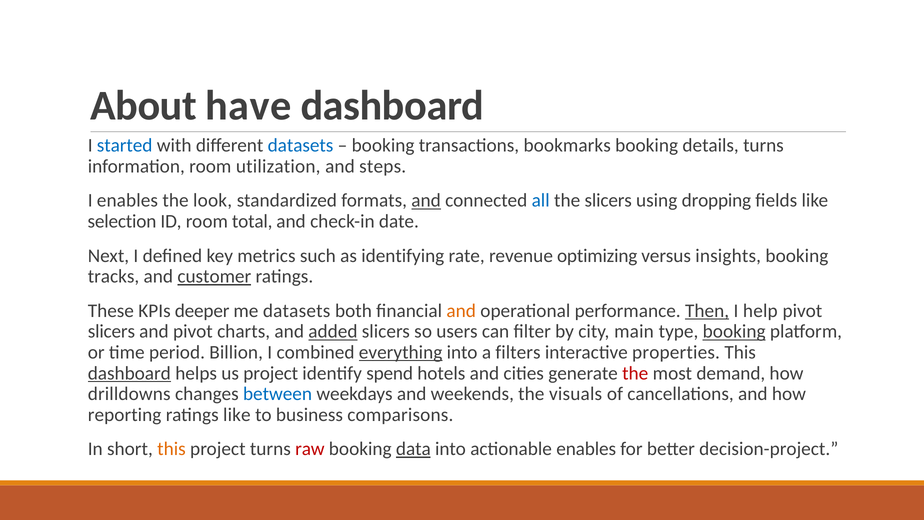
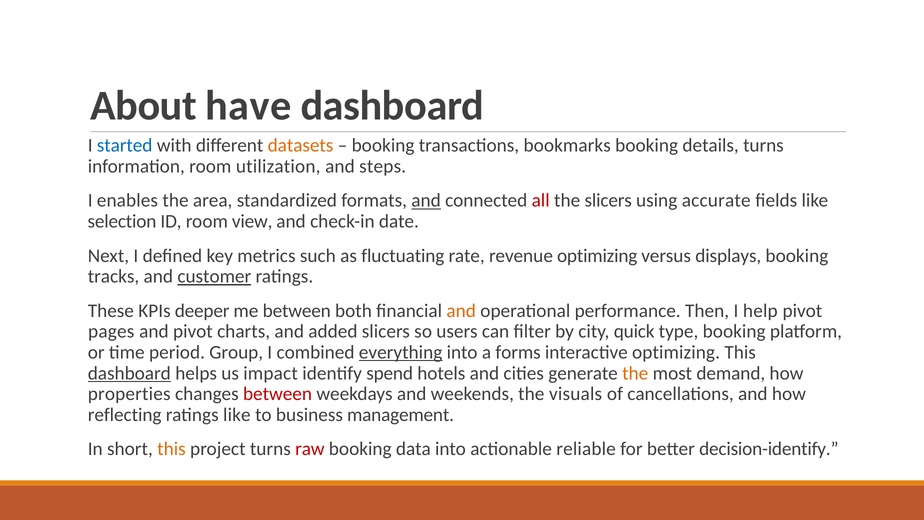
datasets at (301, 145) colour: blue -> orange
look: look -> area
all colour: blue -> red
dropping: dropping -> accurate
total: total -> view
identifying: identifying -> fluctuating
insights: insights -> displays
me datasets: datasets -> between
Then underline: present -> none
slicers at (111, 331): slicers -> pages
added underline: present -> none
main: main -> quick
booking at (734, 331) underline: present -> none
Billion: Billion -> Group
filters: filters -> forms
interactive properties: properties -> optimizing
us project: project -> impact
the at (635, 373) colour: red -> orange
drilldowns: drilldowns -> properties
between at (278, 394) colour: blue -> red
reporting: reporting -> reflecting
comparisons: comparisons -> management
data underline: present -> none
actionable enables: enables -> reliable
decision-project: decision-project -> decision-identify
